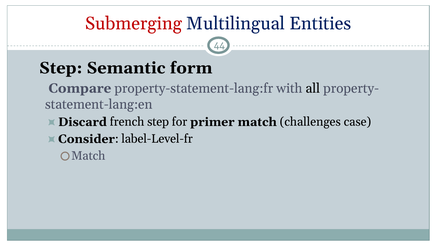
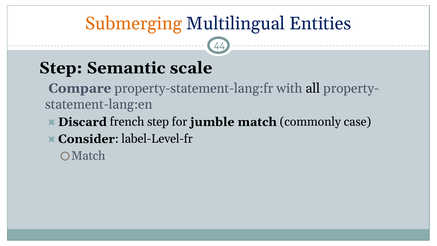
Submerging colour: red -> orange
form: form -> scale
primer: primer -> jumble
challenges: challenges -> commonly
